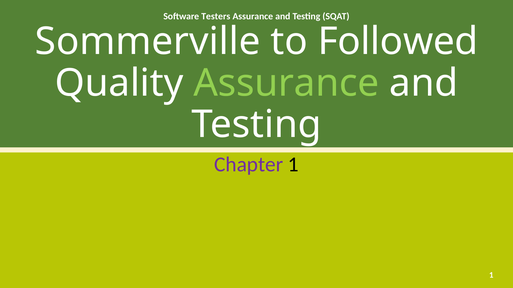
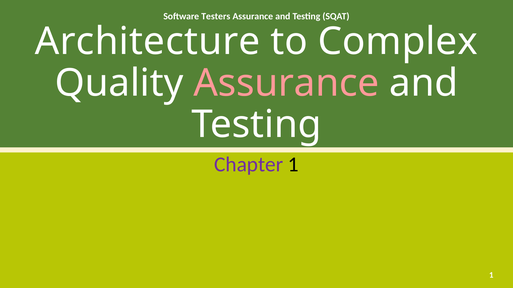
Sommerville: Sommerville -> Architecture
Followed: Followed -> Complex
Assurance at (286, 83) colour: light green -> pink
